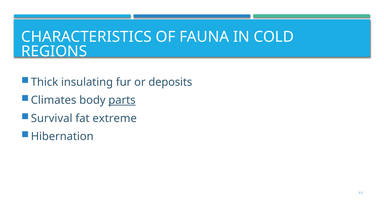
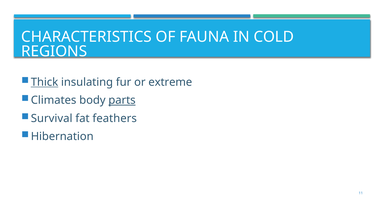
Thick underline: none -> present
deposits: deposits -> extreme
extreme: extreme -> feathers
